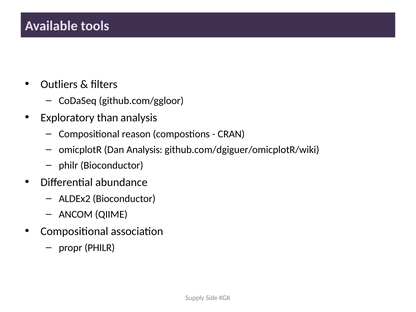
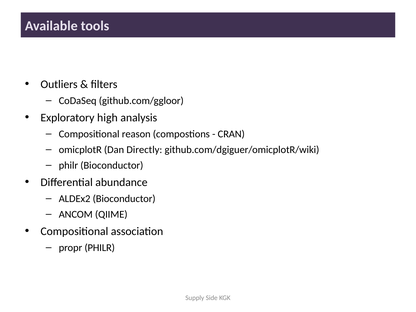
than: than -> high
Dan Analysis: Analysis -> Directly
